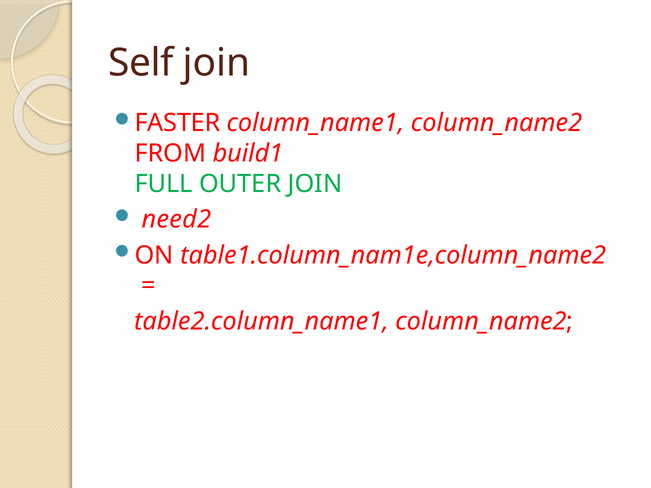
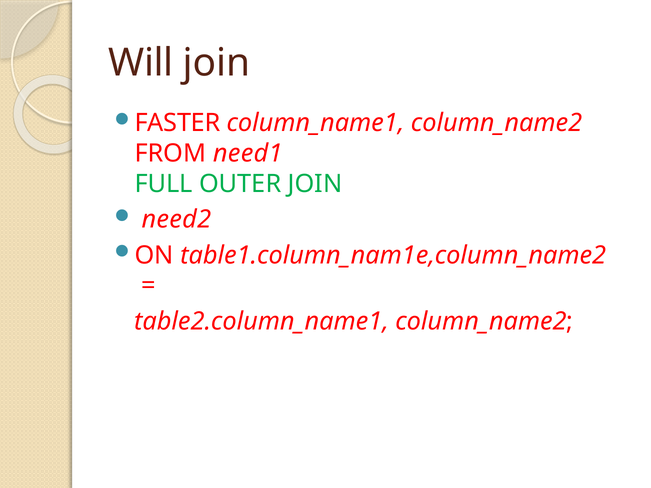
Self: Self -> Will
build1: build1 -> need1
